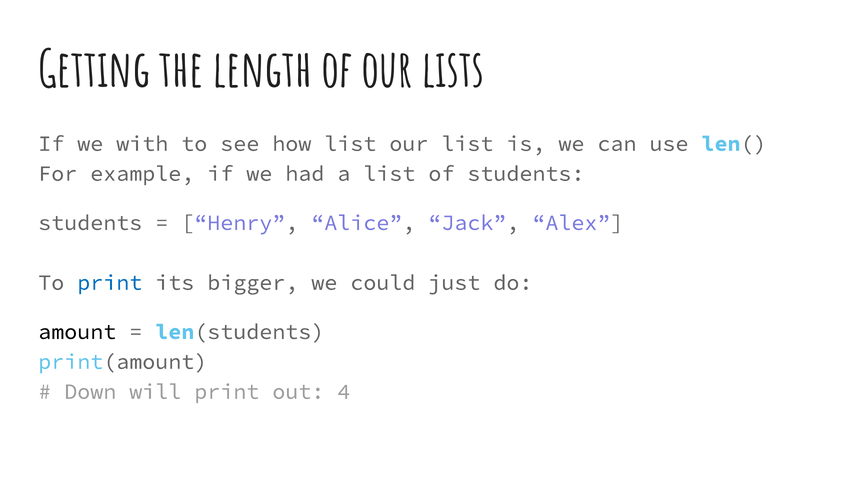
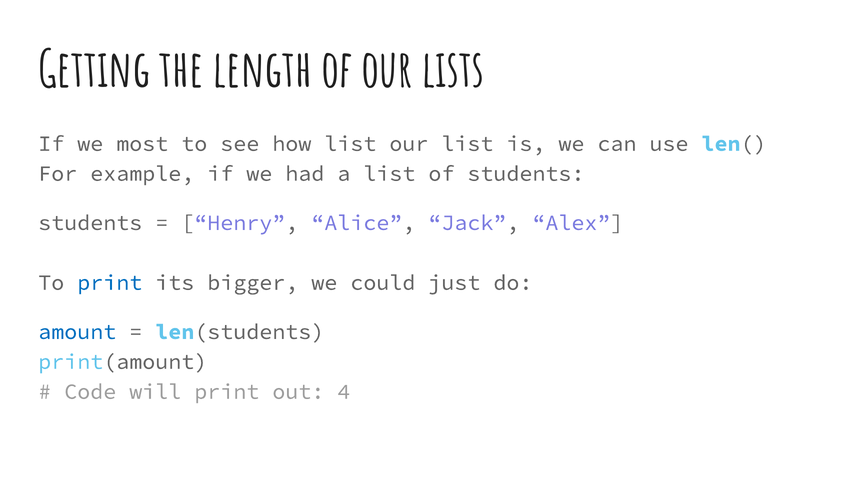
with: with -> most
amount colour: black -> blue
Down: Down -> Code
